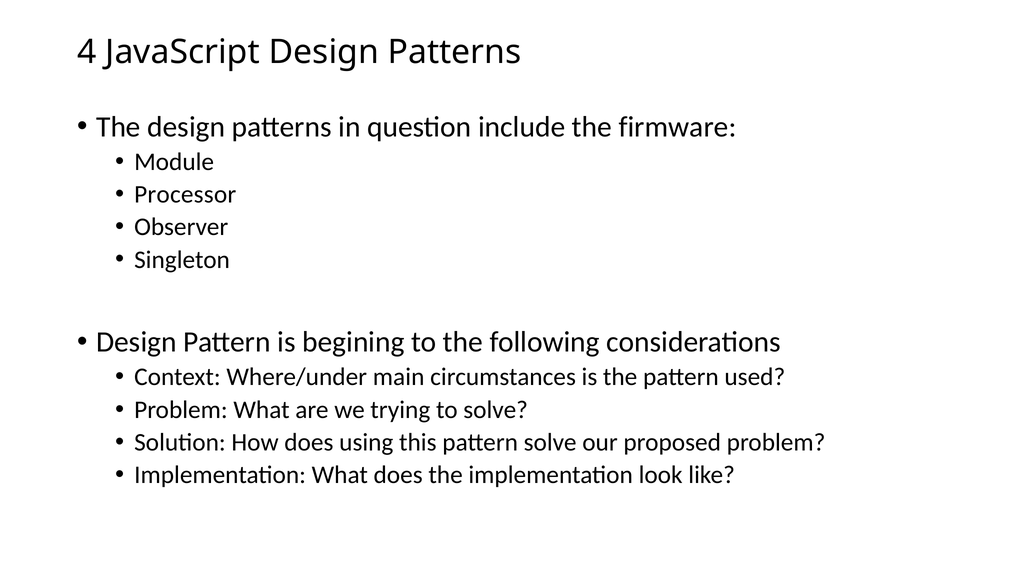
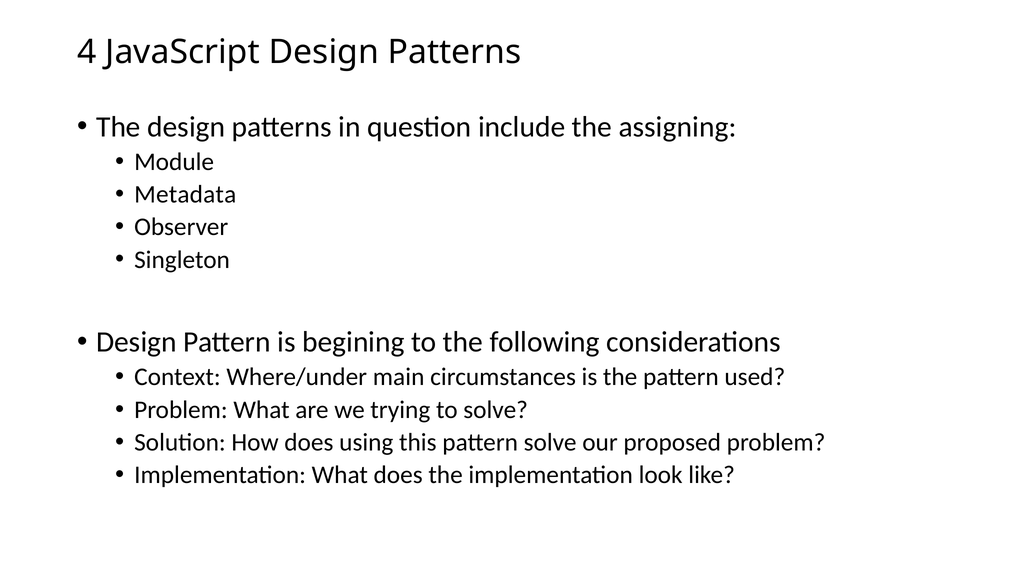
firmware: firmware -> assigning
Processor: Processor -> Metadata
